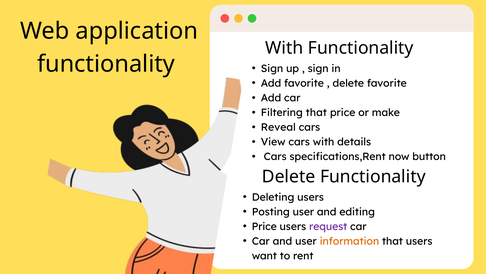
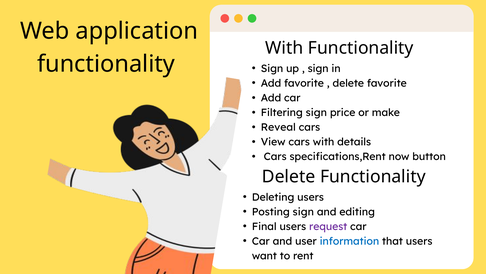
Filtering that: that -> sign
Posting user: user -> sign
Price at (264, 226): Price -> Final
information colour: orange -> blue
